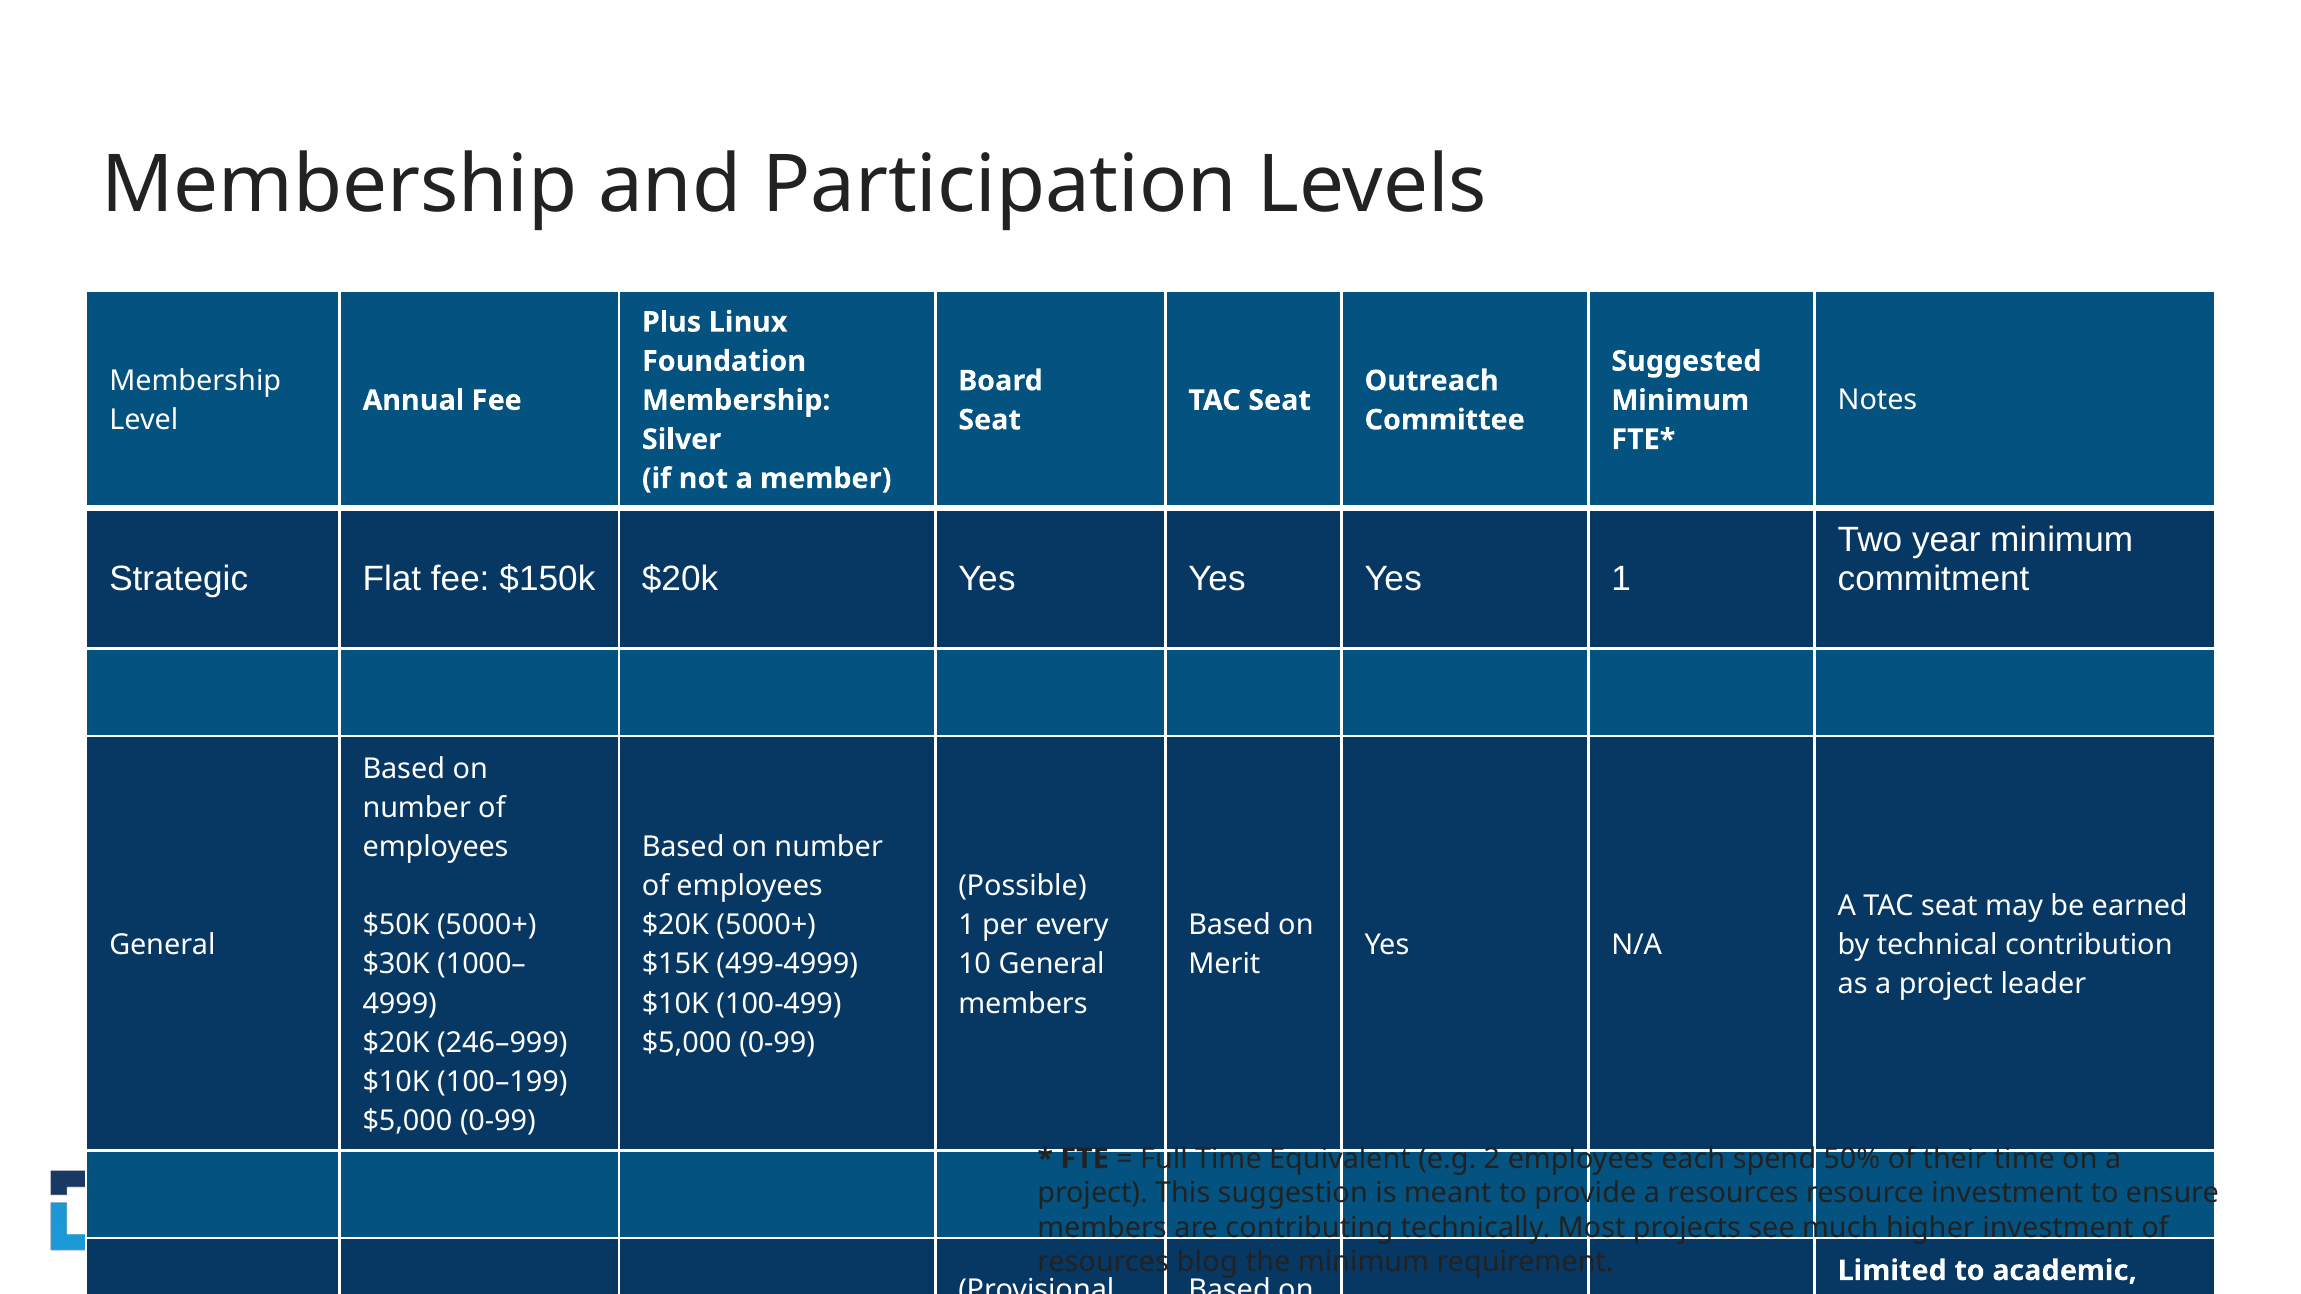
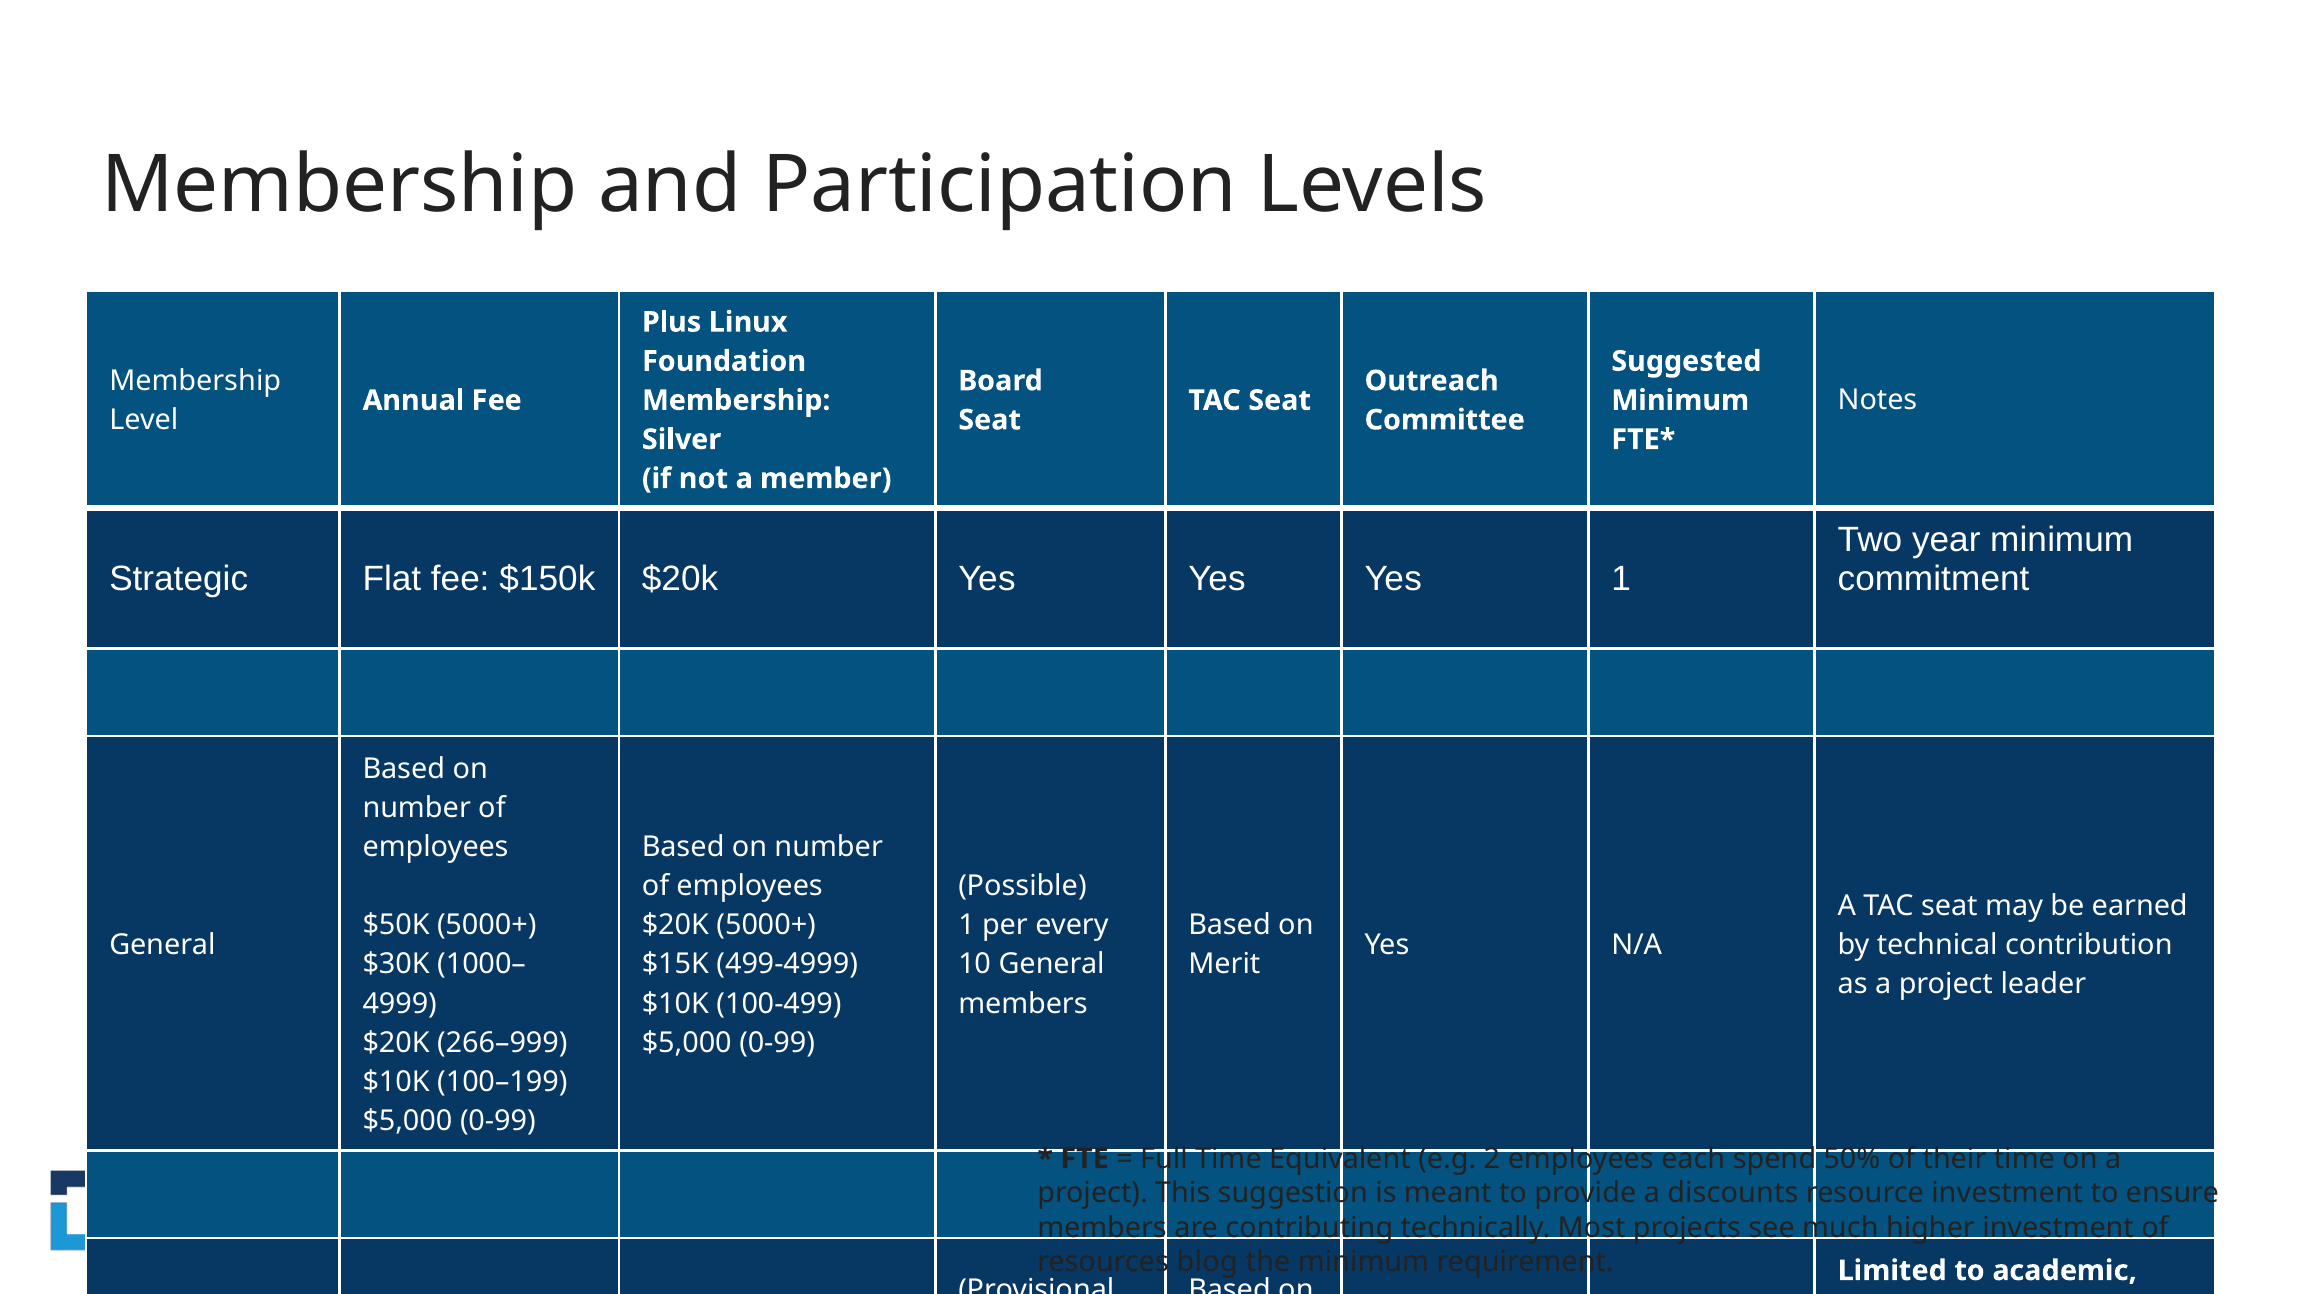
246–999: 246–999 -> 266–999
a resources: resources -> discounts
